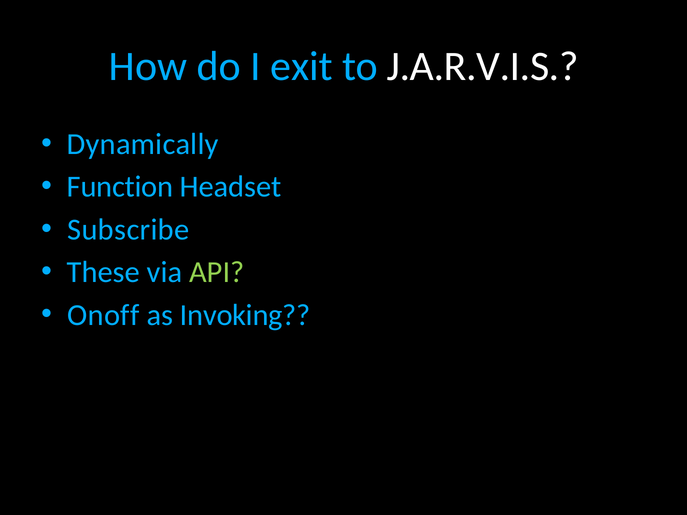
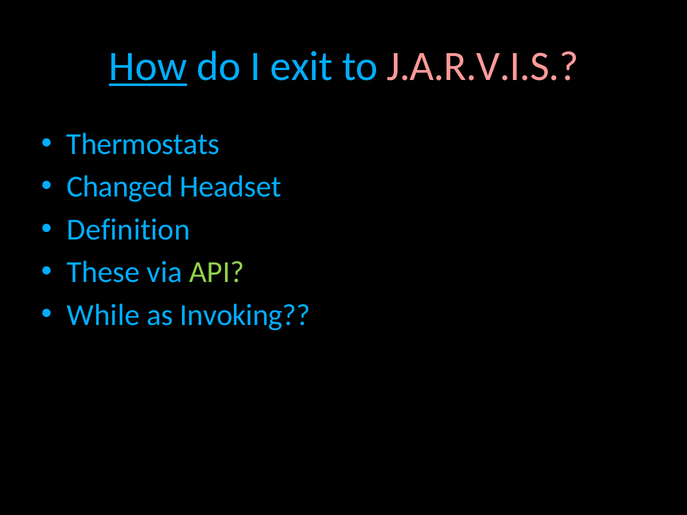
How underline: none -> present
J.A.R.V.I.S colour: white -> pink
Dynamically: Dynamically -> Thermostats
Function: Function -> Changed
Subscribe: Subscribe -> Definition
Onoff: Onoff -> While
